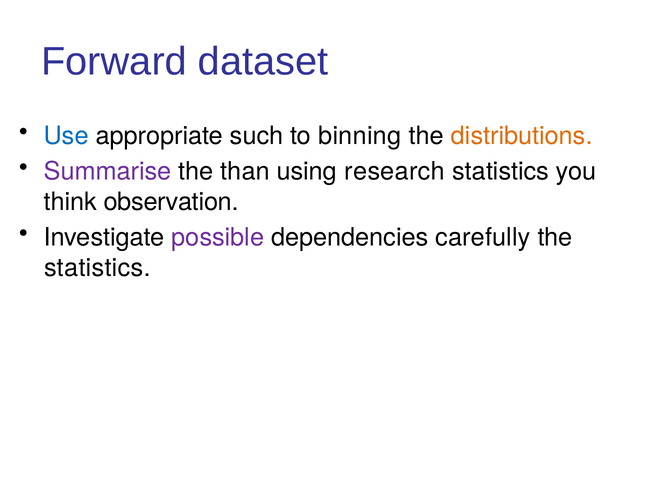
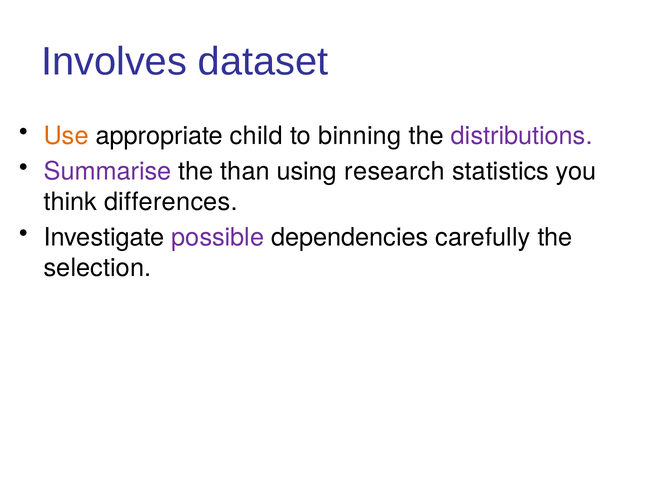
Forward: Forward -> Involves
Use colour: blue -> orange
such: such -> child
distributions colour: orange -> purple
observation: observation -> differences
statistics at (97, 268): statistics -> selection
